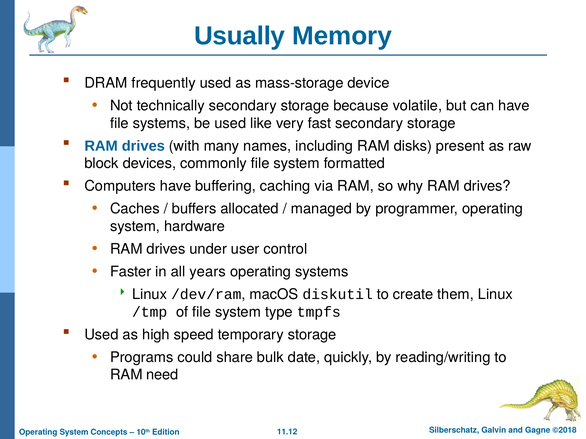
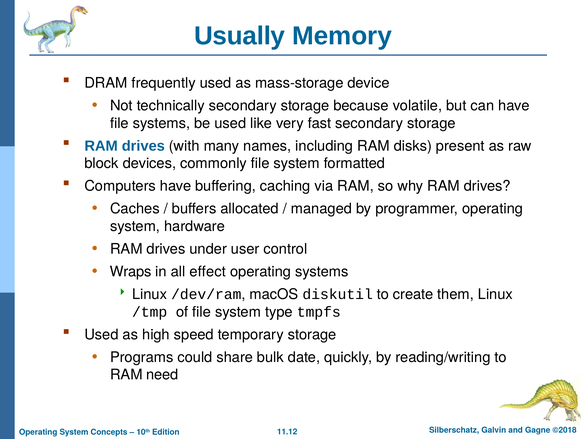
Faster: Faster -> Wraps
years: years -> effect
